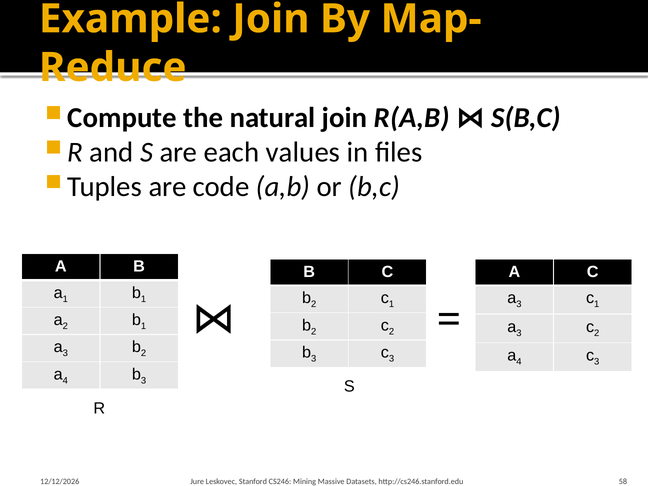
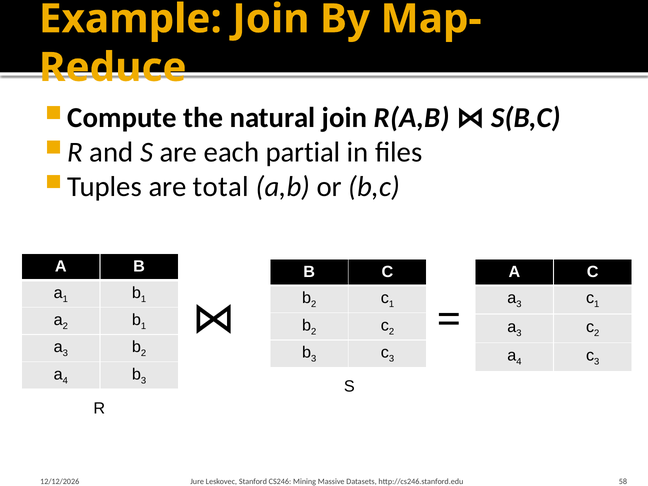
values: values -> partial
code: code -> total
